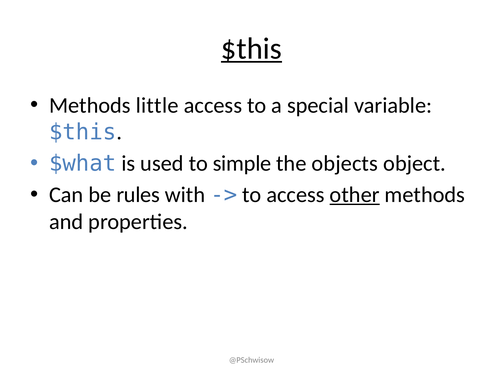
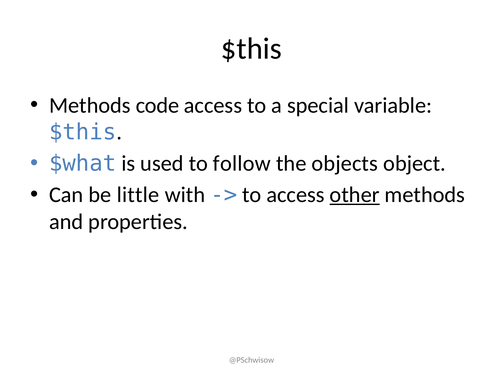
$this at (251, 49) underline: present -> none
little: little -> code
simple: simple -> follow
rules: rules -> little
